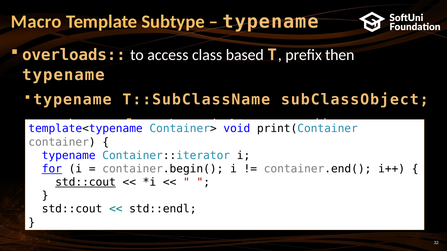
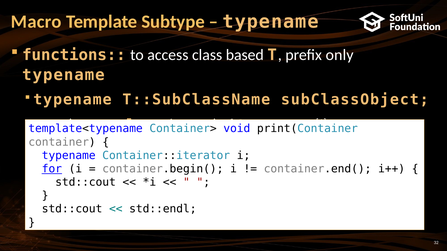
overloads: overloads -> functions
then: then -> only
std::cout at (86, 183) underline: present -> none
